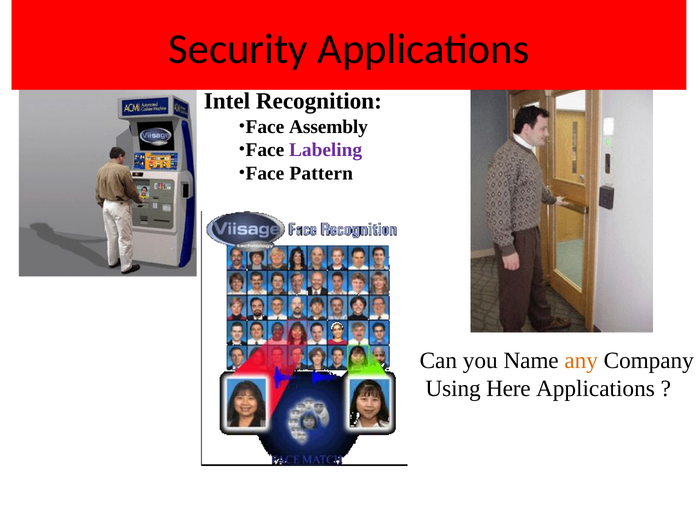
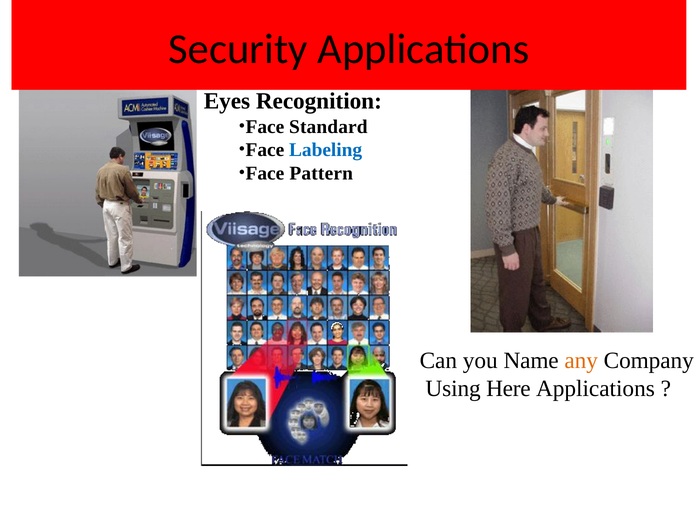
Intel: Intel -> Eyes
Assembly: Assembly -> Standard
Labeling colour: purple -> blue
